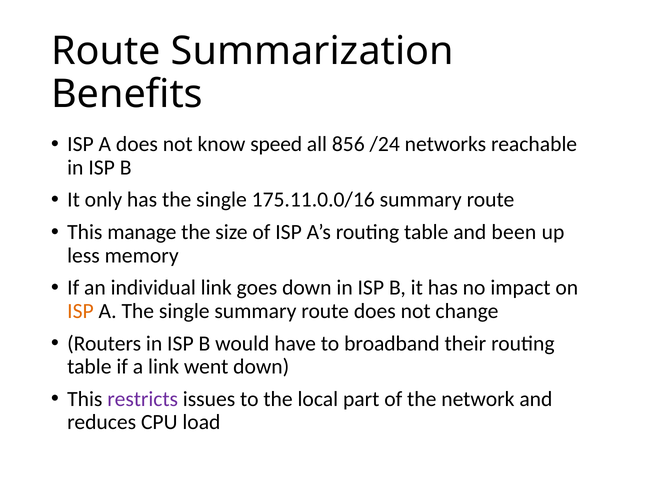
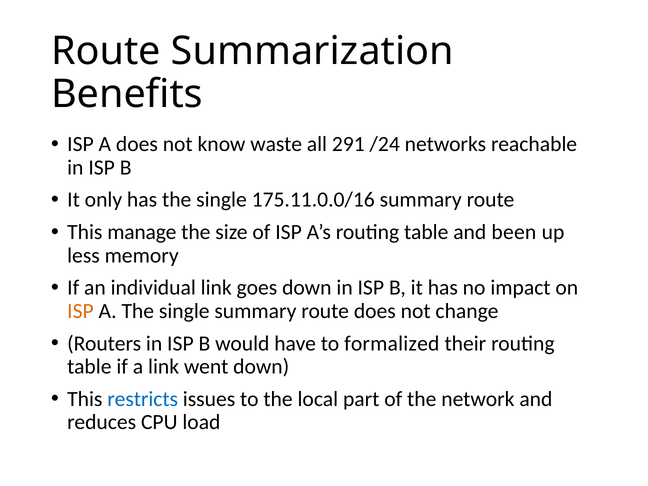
speed: speed -> waste
856: 856 -> 291
broadband: broadband -> formalized
restricts colour: purple -> blue
